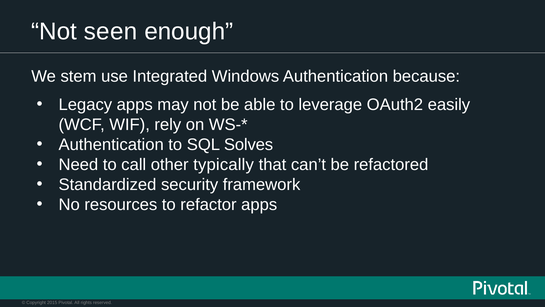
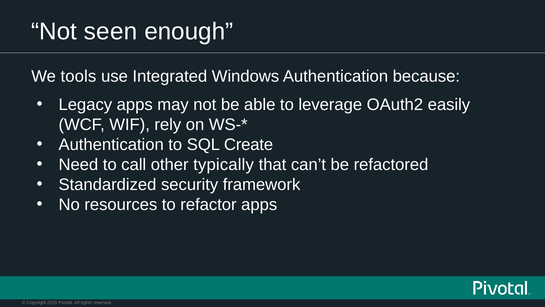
stem: stem -> tools
Solves: Solves -> Create
